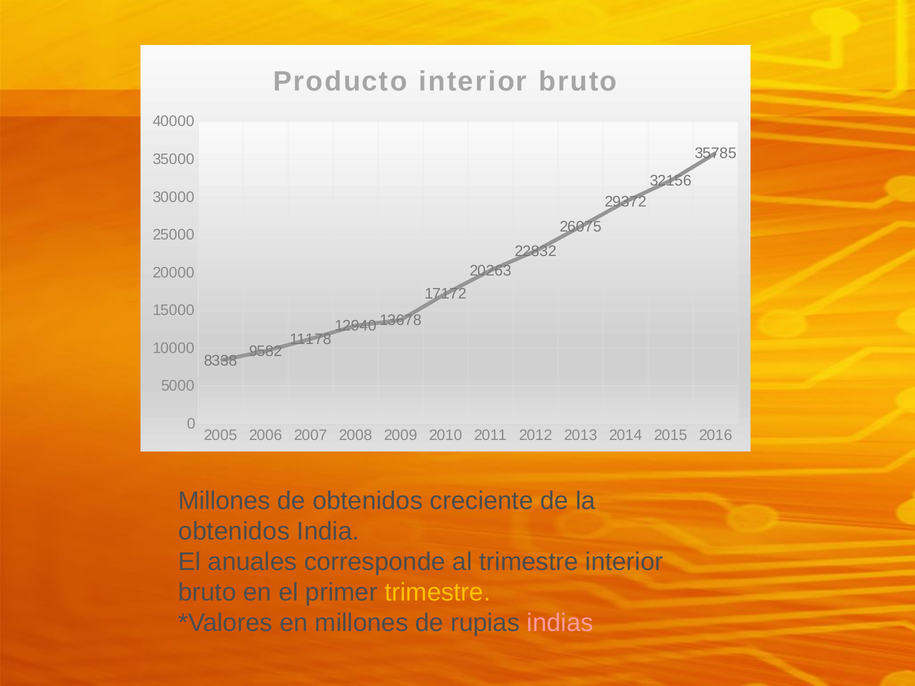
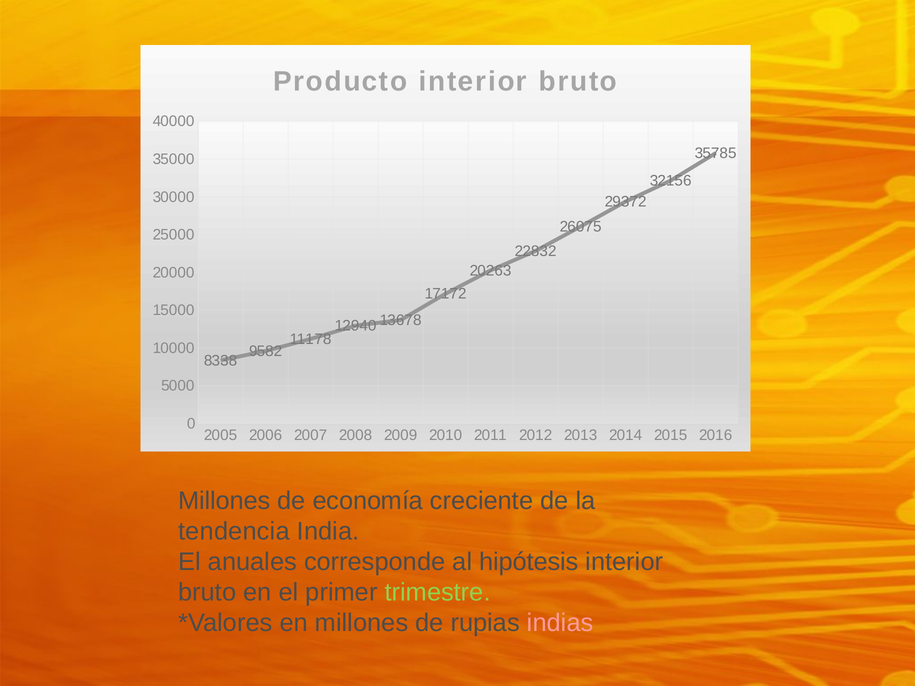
de obtenidos: obtenidos -> economía
obtenidos at (234, 531): obtenidos -> tendencia
al trimestre: trimestre -> hipótesis
trimestre at (438, 592) colour: yellow -> light green
